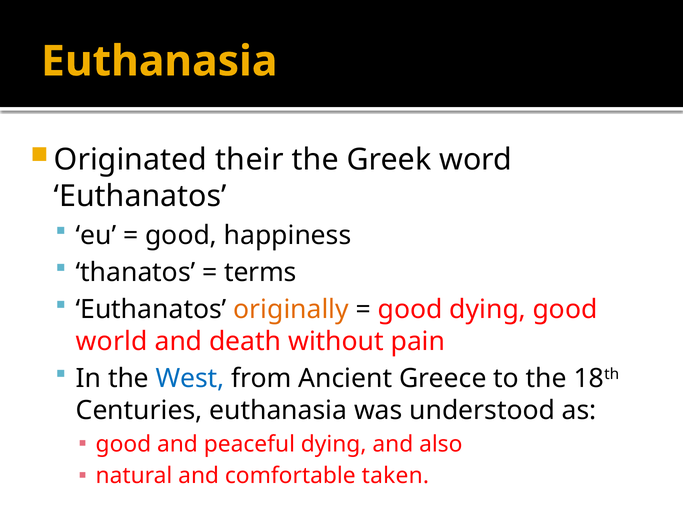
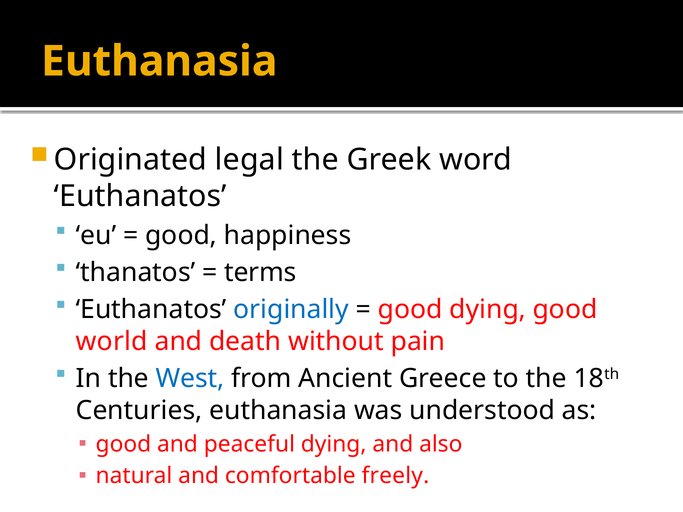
their: their -> legal
originally colour: orange -> blue
taken: taken -> freely
